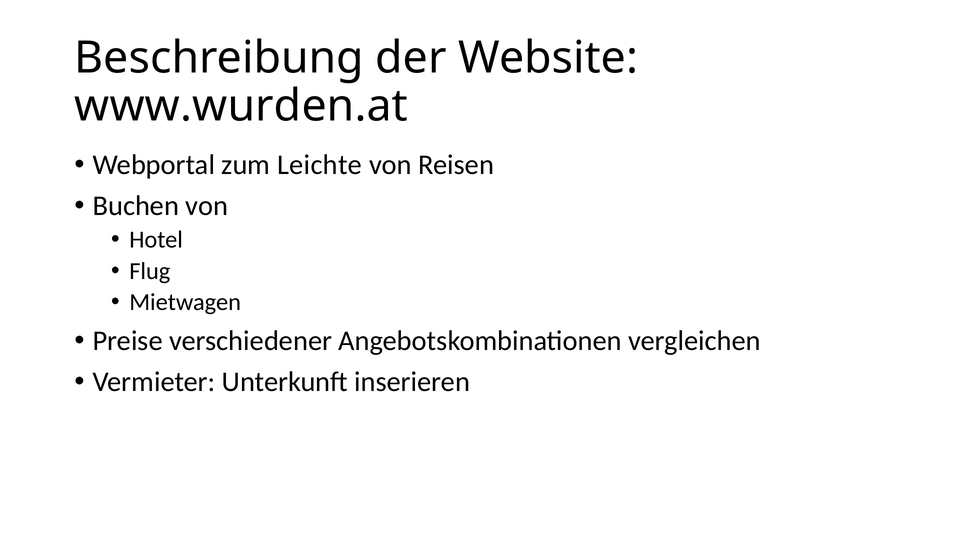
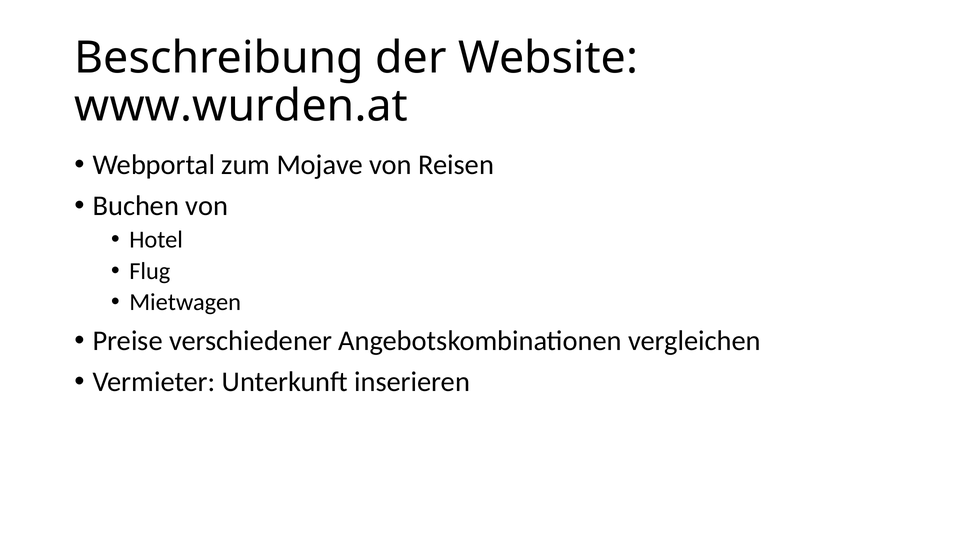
Leichte: Leichte -> Mojave
